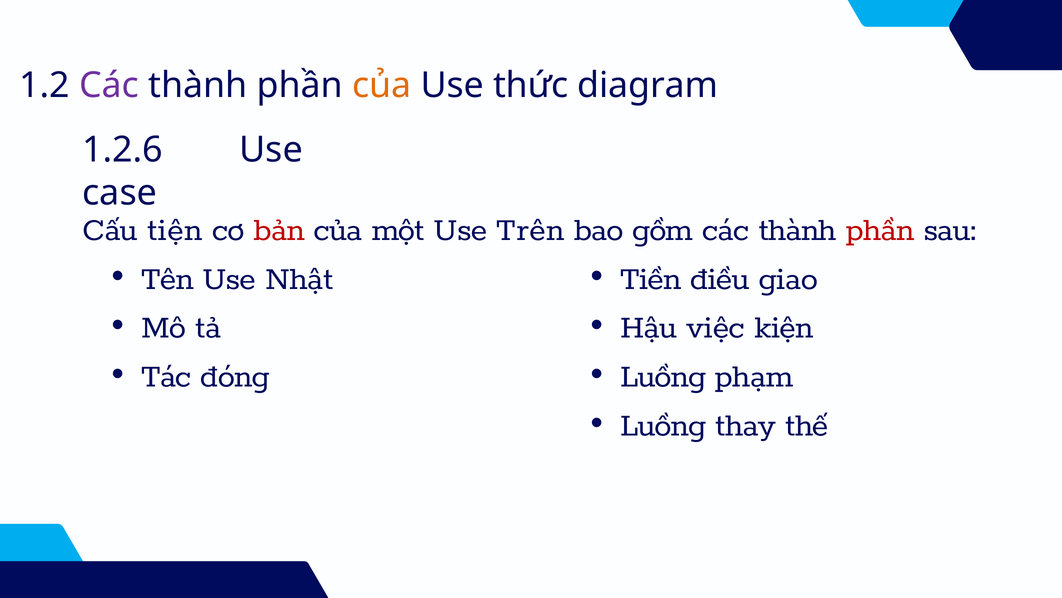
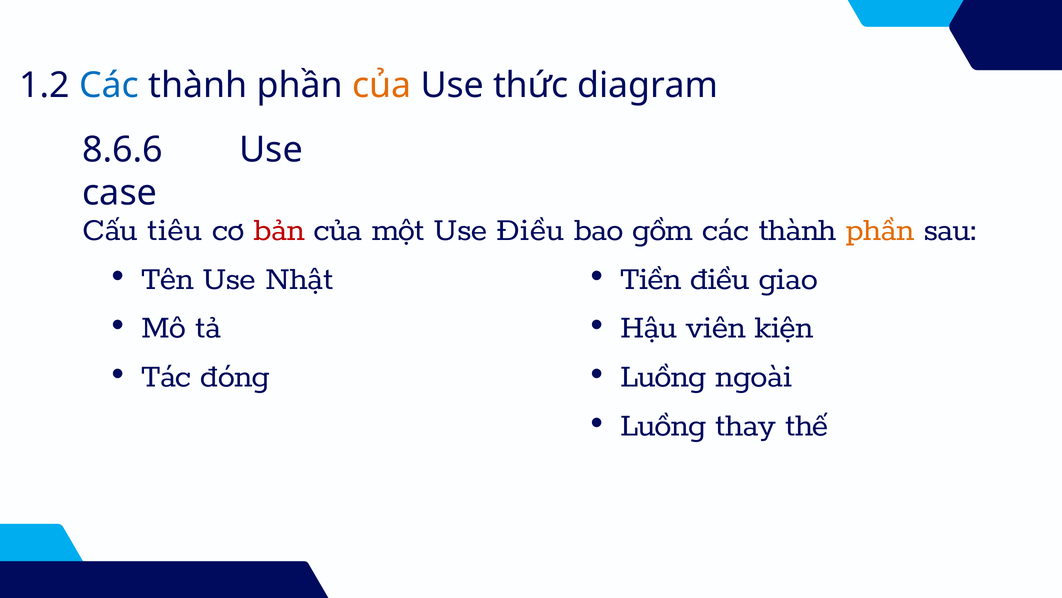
Các at (109, 85) colour: purple -> blue
1.2.6: 1.2.6 -> 8.6.6
tiện: tiện -> tiêu
Use Trên: Trên -> Điều
phần at (880, 228) colour: red -> orange
việc: việc -> viên
phạm: phạm -> ngoài
